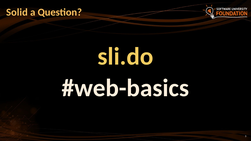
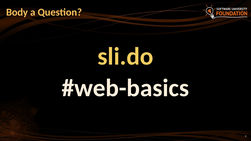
Solid: Solid -> Body
